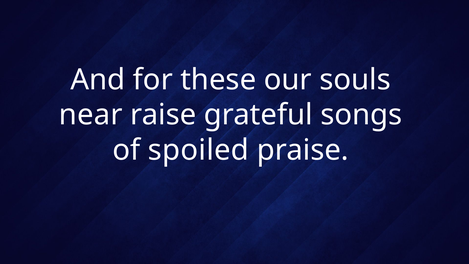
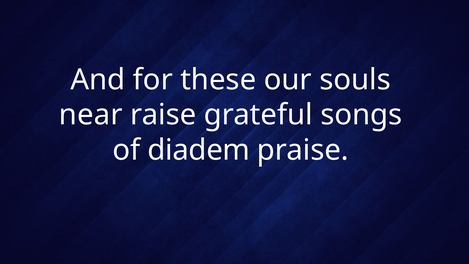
spoiled: spoiled -> diadem
